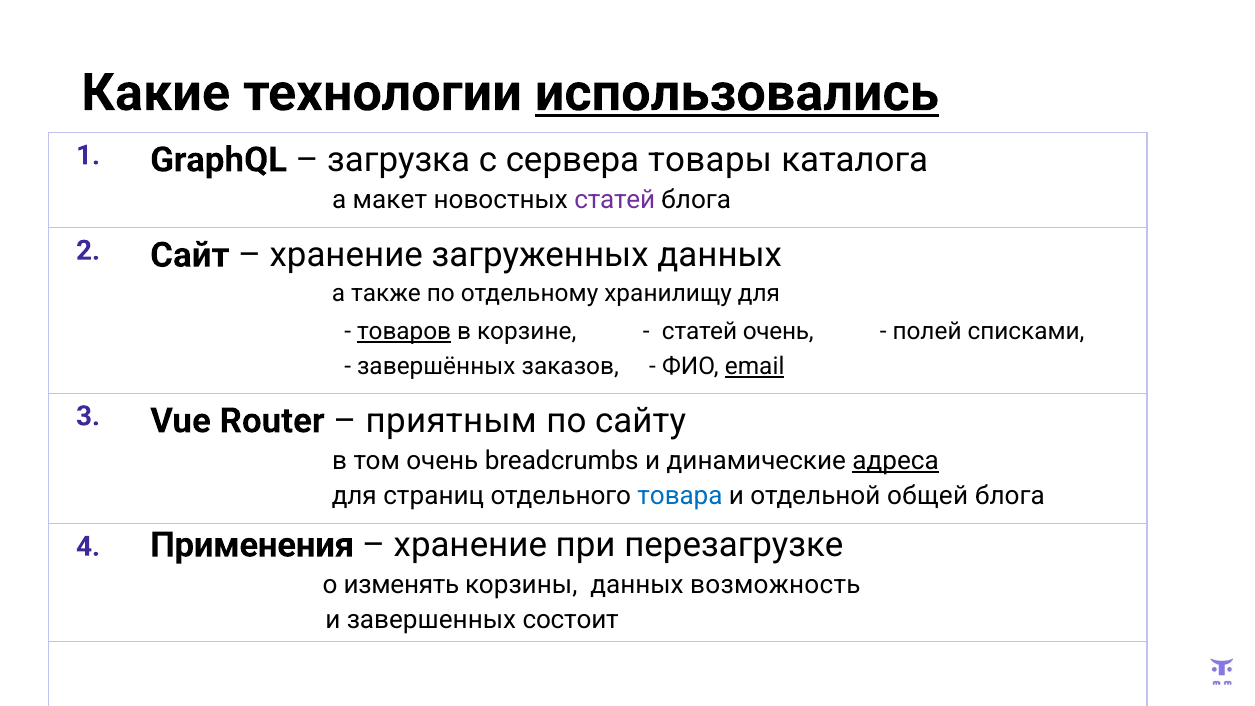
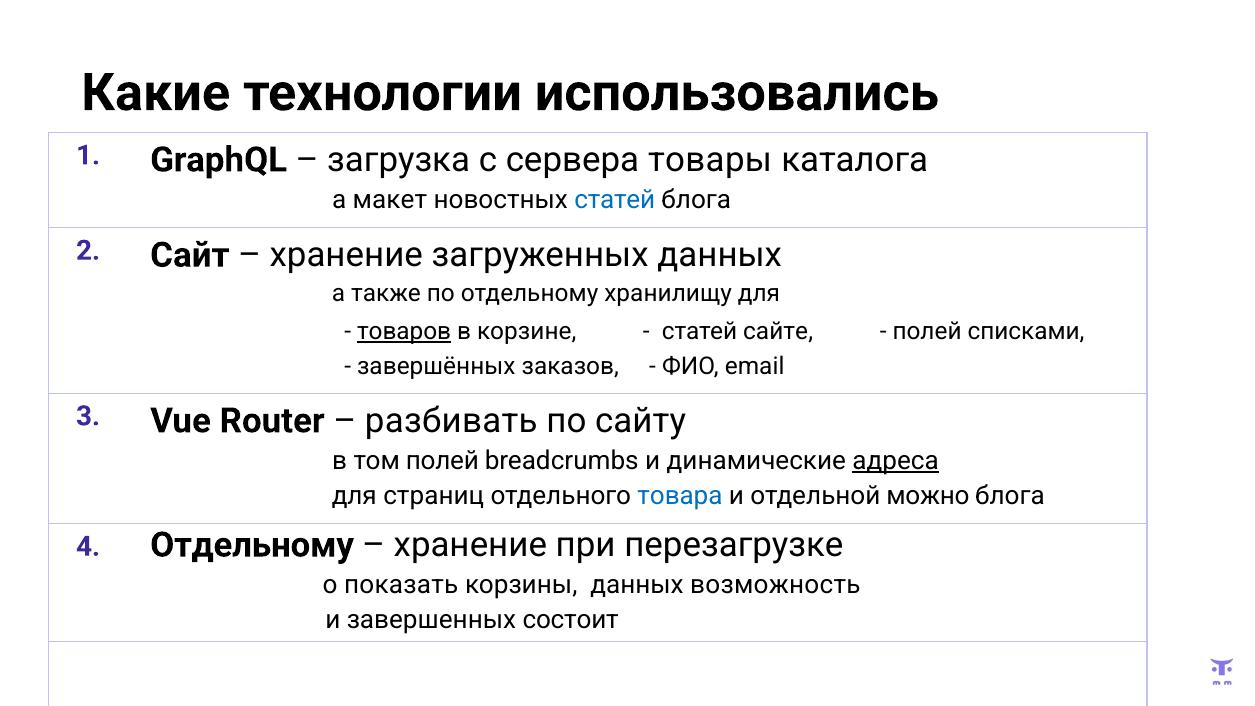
использовались underline: present -> none
статей at (615, 200) colour: purple -> blue
статей очень: очень -> сайте
email underline: present -> none
приятным: приятным -> разбивать
том очень: очень -> полей
общей: общей -> можно
4 Применения: Применения -> Отдельному
изменять: изменять -> показать
